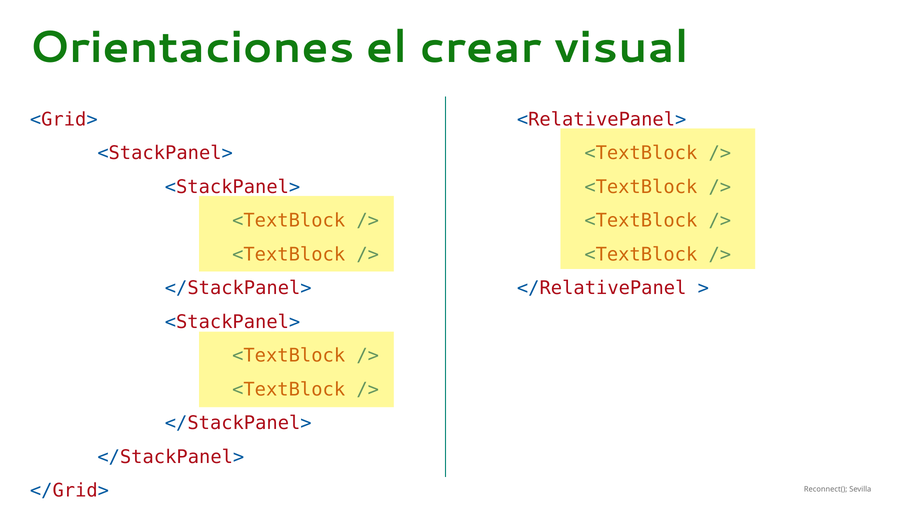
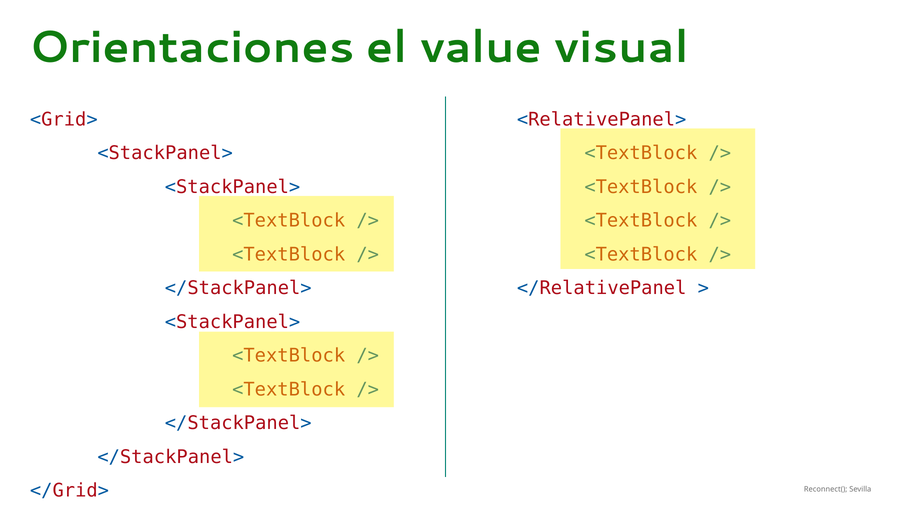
crear: crear -> value
